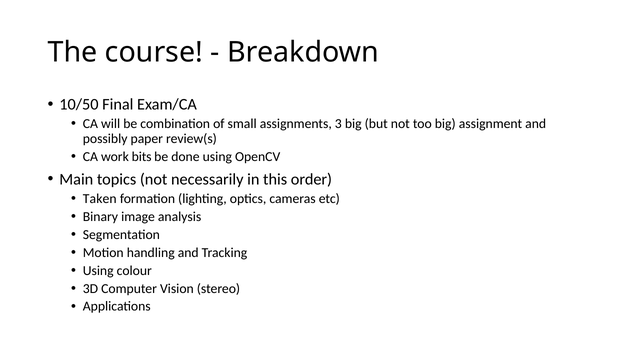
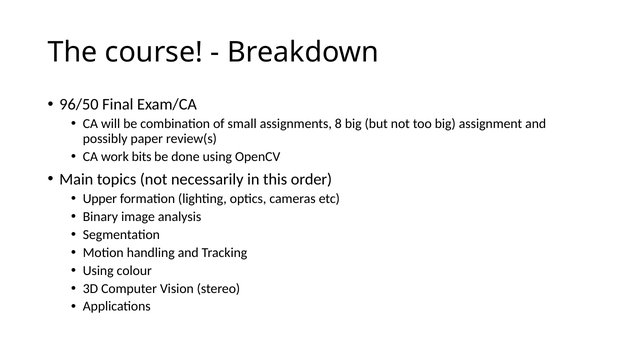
10/50: 10/50 -> 96/50
3: 3 -> 8
Taken: Taken -> Upper
